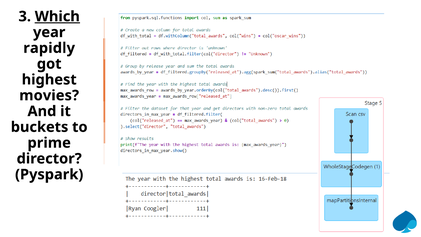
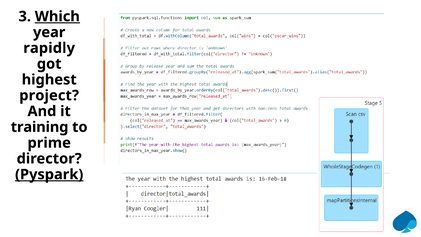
movies: movies -> project
buckets: buckets -> training
Pyspark underline: none -> present
